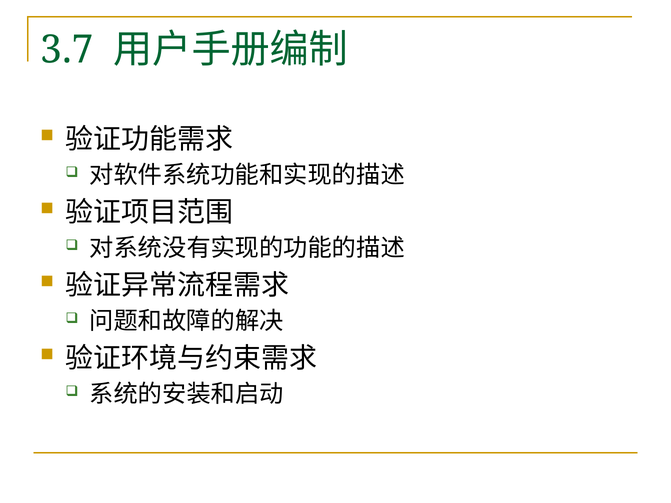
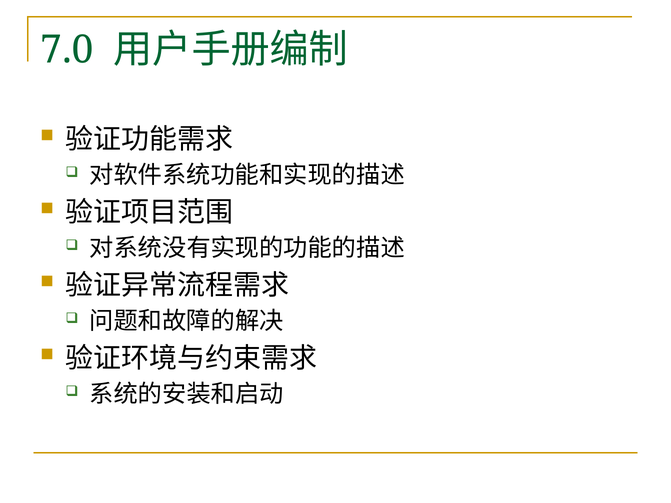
3.7: 3.7 -> 7.0
